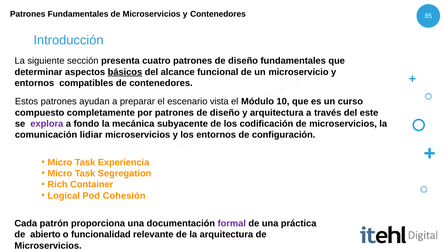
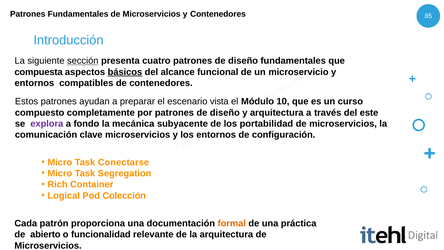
sección underline: none -> present
determinar: determinar -> compuesta
codificación: codificación -> portabilidad
lidiar: lidiar -> clave
Experiencia: Experiencia -> Conectarse
Cohesión: Cohesión -> Colección
formal colour: purple -> orange
